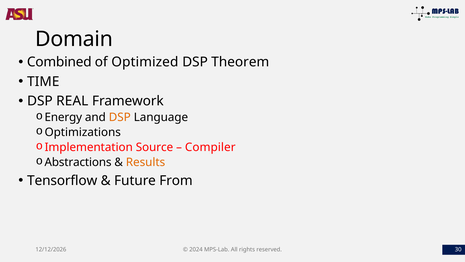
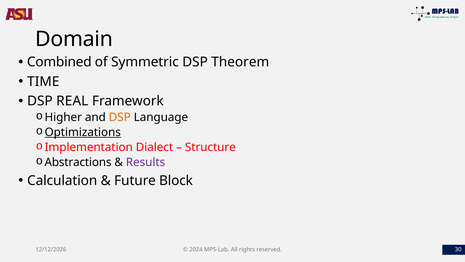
Optimized: Optimized -> Symmetric
Energy: Energy -> Higher
Optimizations underline: none -> present
Source: Source -> Dialect
Compiler: Compiler -> Structure
Results colour: orange -> purple
Tensorflow: Tensorflow -> Calculation
From: From -> Block
